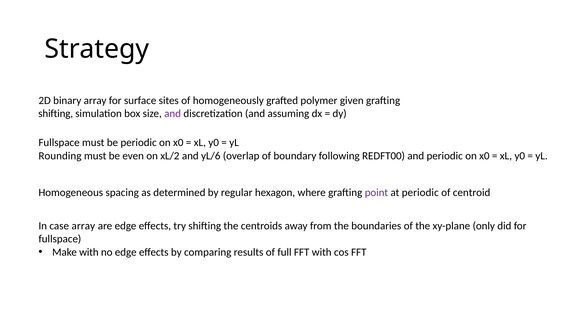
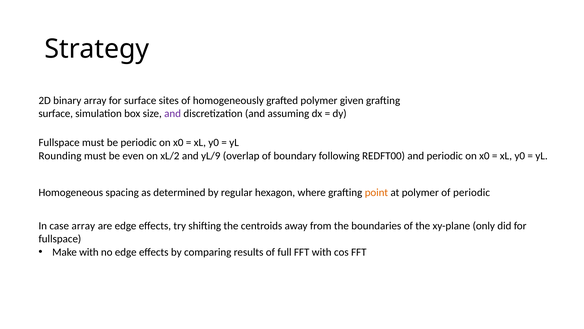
shifting at (56, 113): shifting -> surface
yL/6: yL/6 -> yL/9
point colour: purple -> orange
at periodic: periodic -> polymer
of centroid: centroid -> periodic
